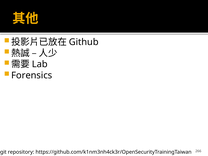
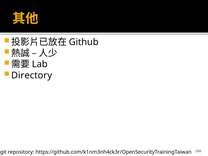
Forensics: Forensics -> Directory
